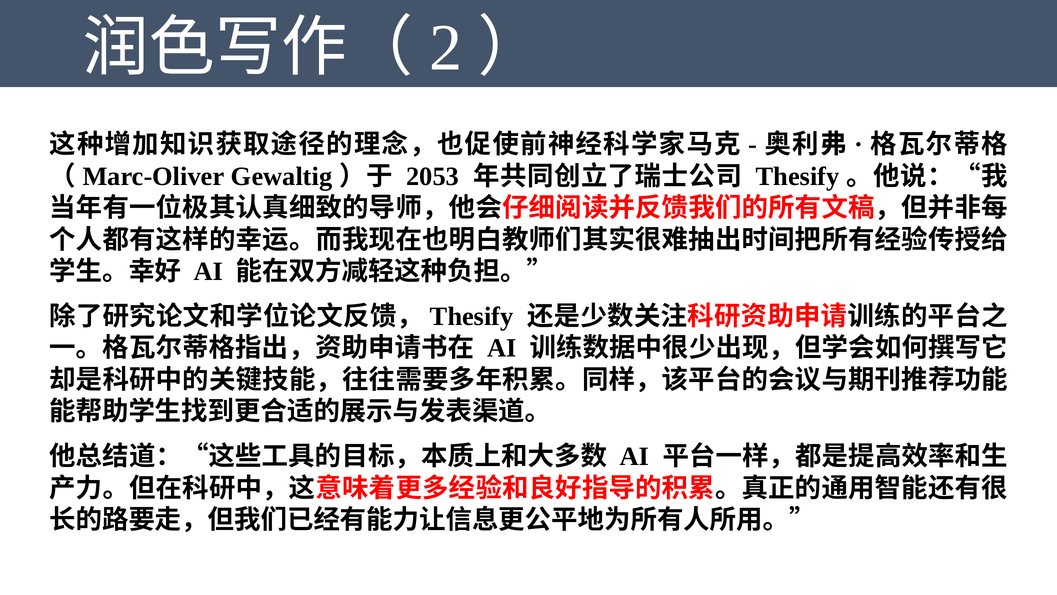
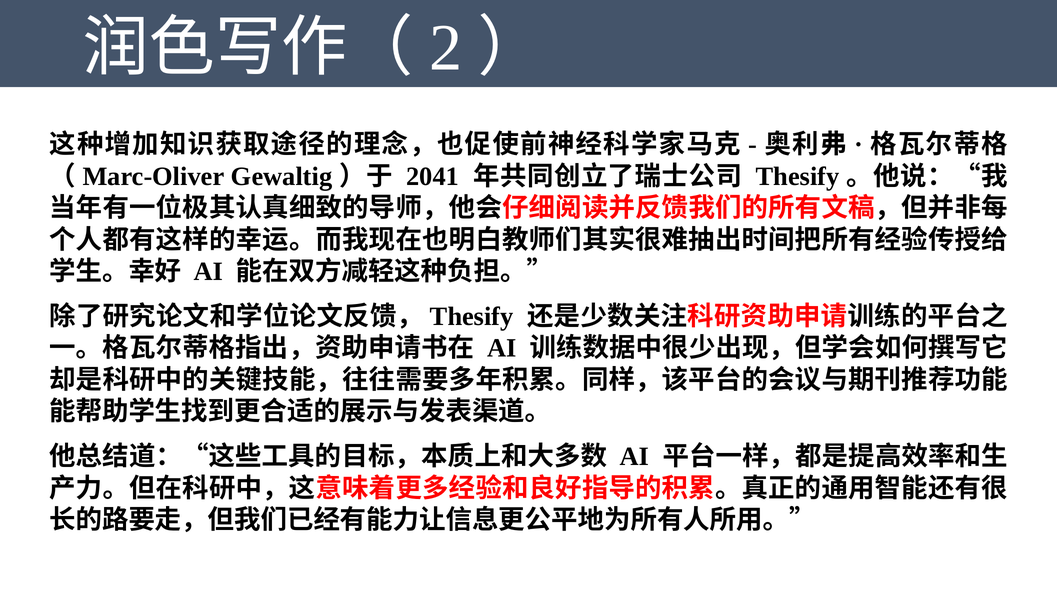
2053: 2053 -> 2041
